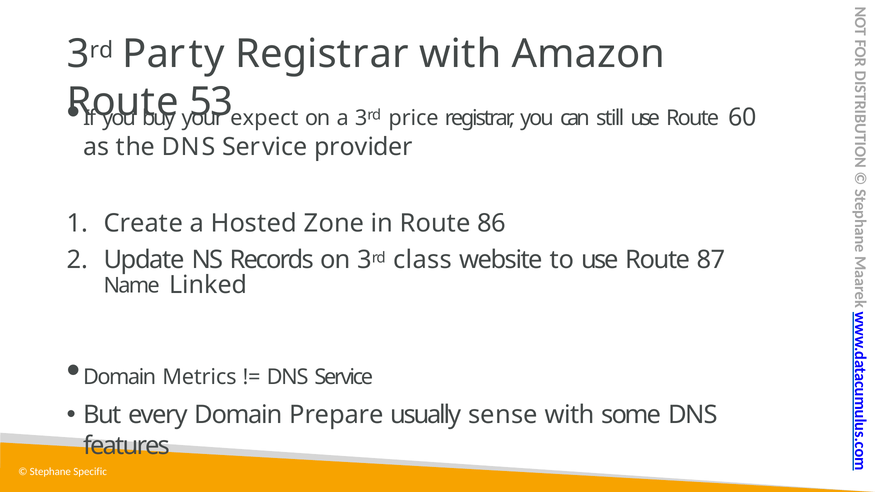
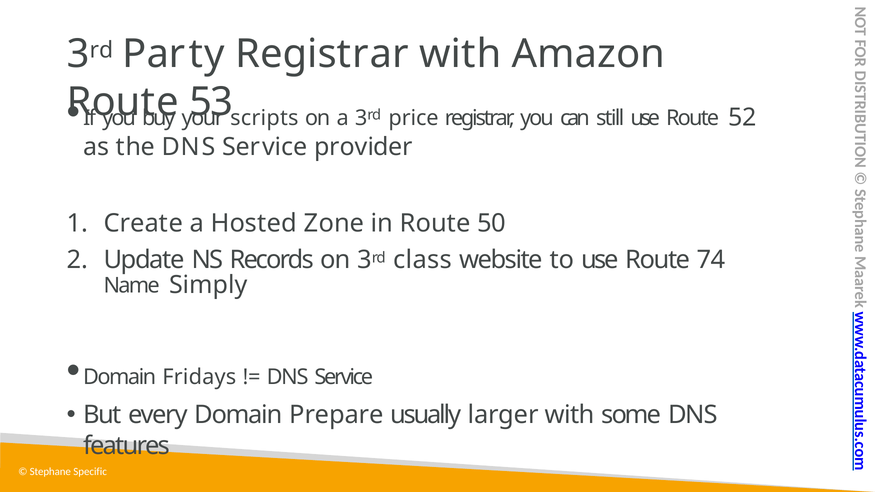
expect: expect -> scripts
60: 60 -> 52
86: 86 -> 50
87: 87 -> 74
Linked: Linked -> Simply
Metrics: Metrics -> Fridays
sense: sense -> larger
